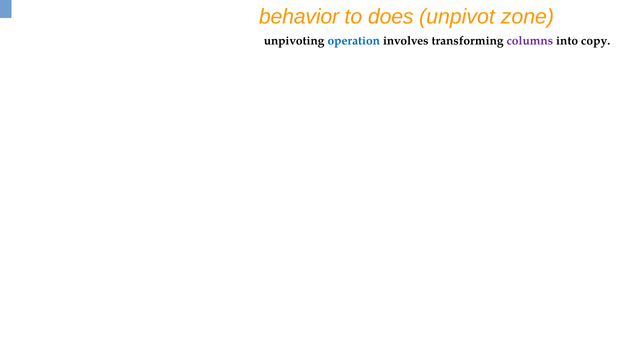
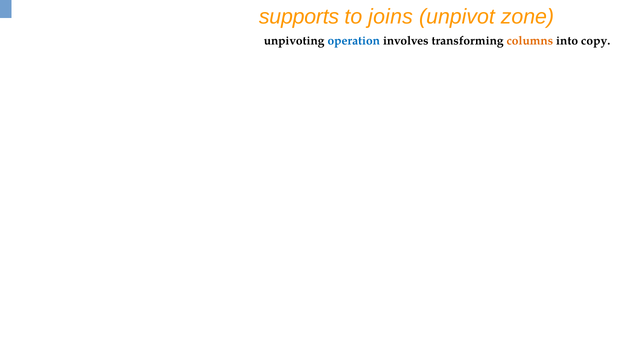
behavior: behavior -> supports
does: does -> joins
columns colour: purple -> orange
